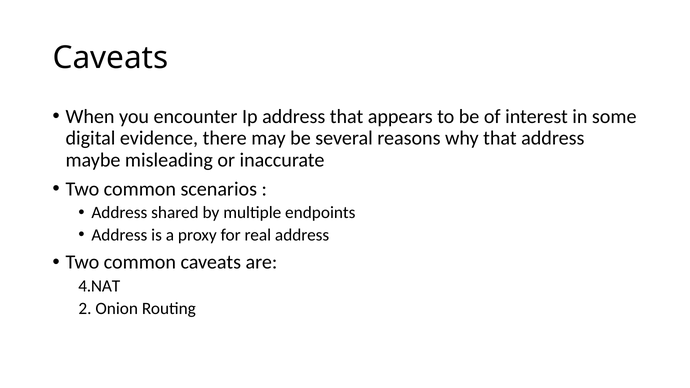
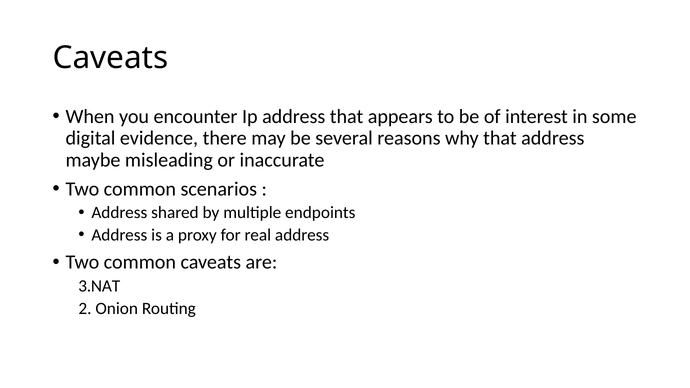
4.NAT: 4.NAT -> 3.NAT
